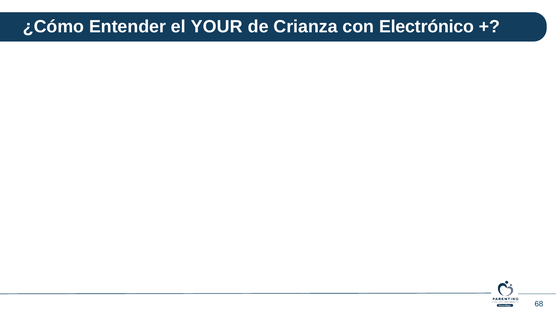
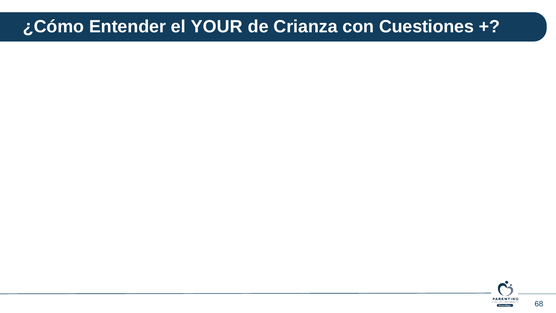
Electrónico: Electrónico -> Cuestiones
